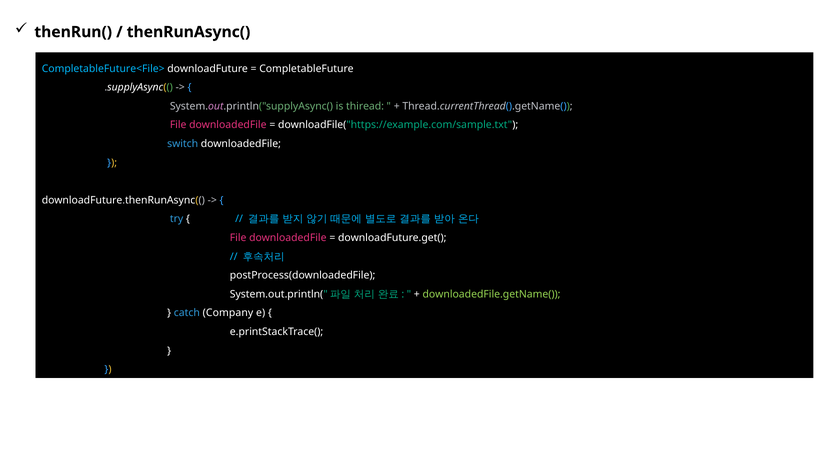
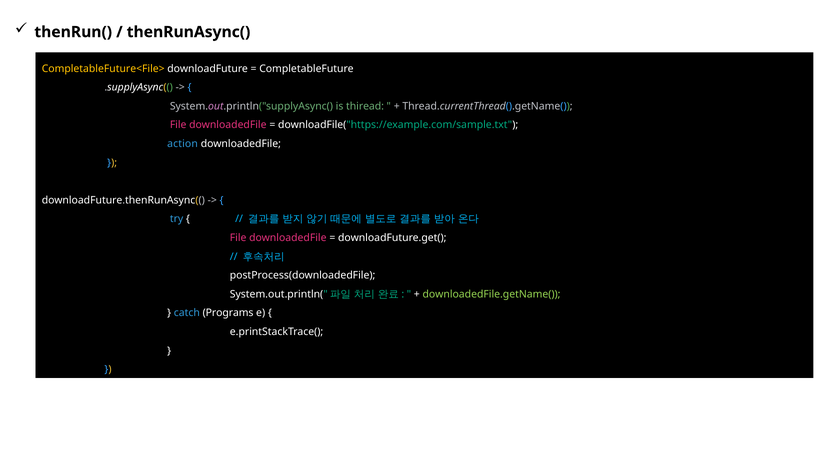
CompletableFuture<File> colour: light blue -> yellow
switch: switch -> action
Company: Company -> Programs
